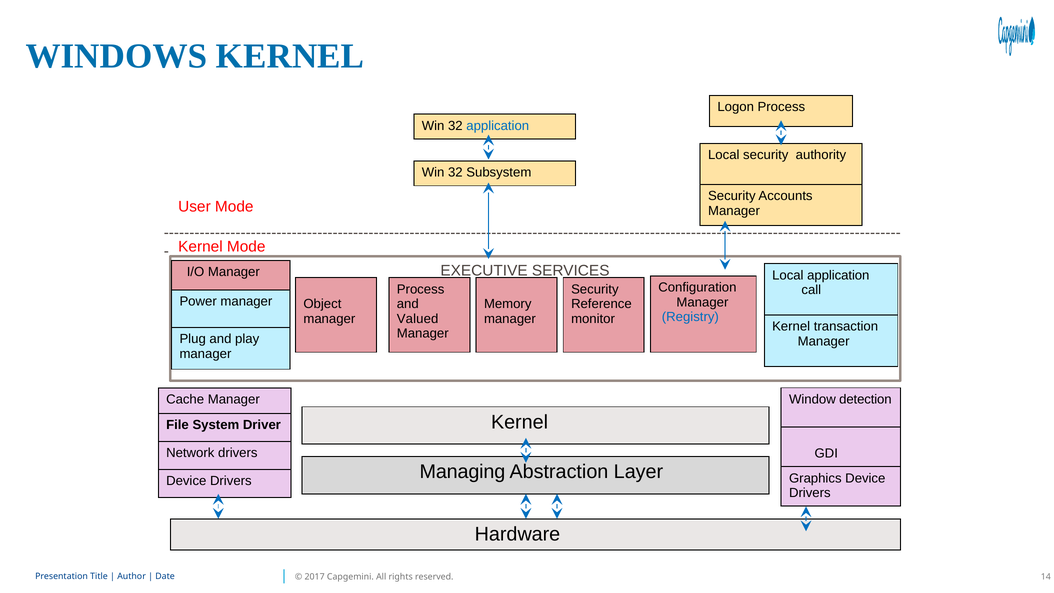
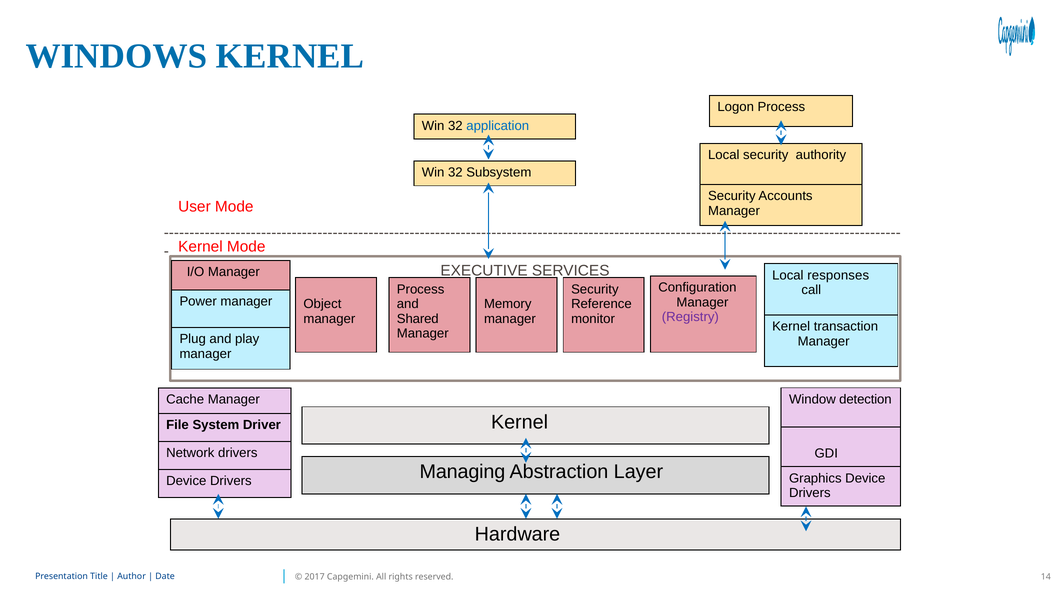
Local application: application -> responses
Registry colour: blue -> purple
Valued: Valued -> Shared
